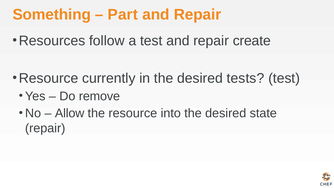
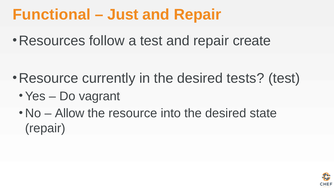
Something: Something -> Functional
Part: Part -> Just
remove: remove -> vagrant
